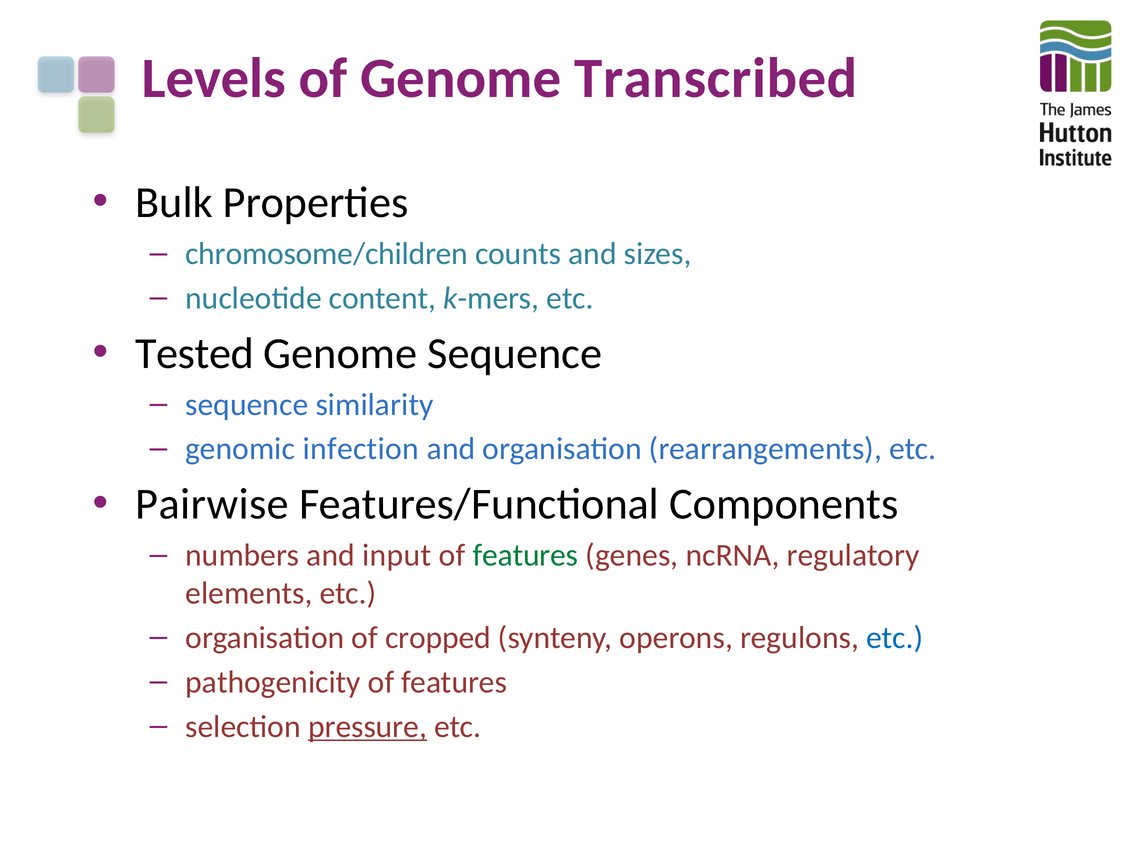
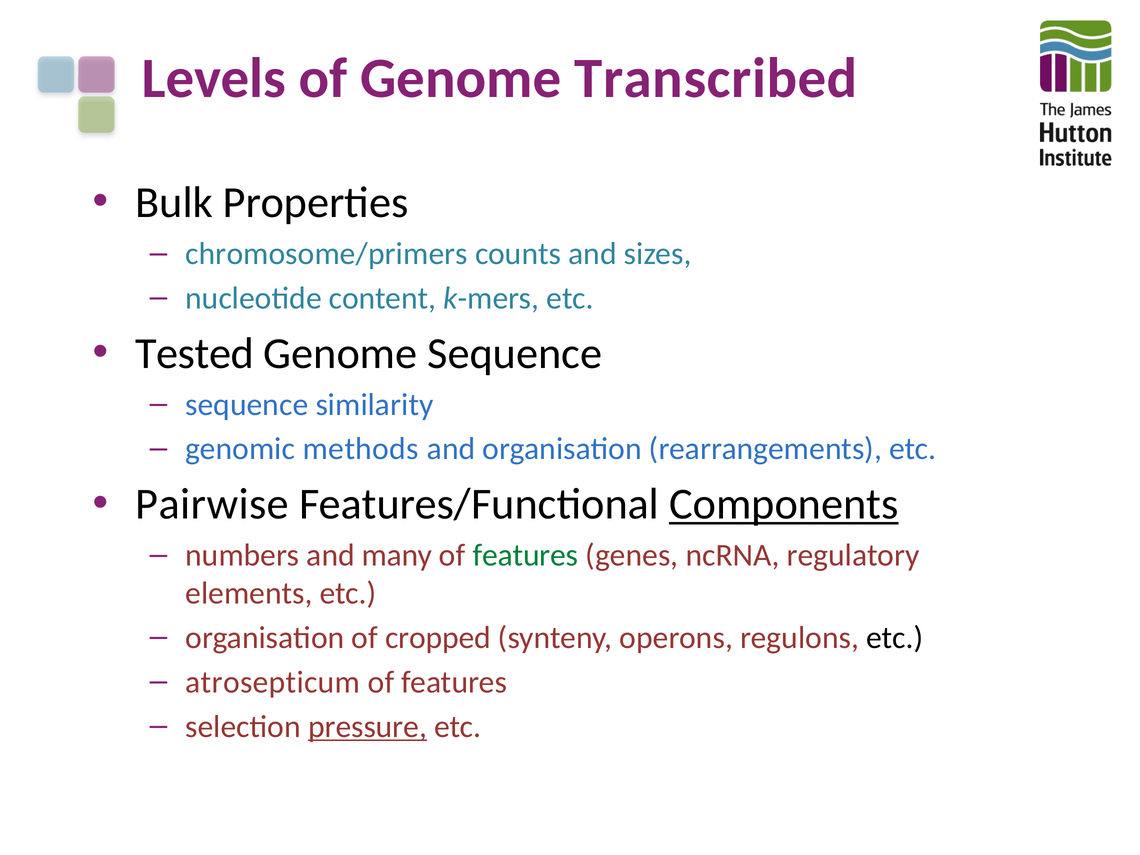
chromosome/children: chromosome/children -> chromosome/primers
infection: infection -> methods
Components underline: none -> present
input: input -> many
etc at (895, 638) colour: blue -> black
pathogenicity: pathogenicity -> atrosepticum
